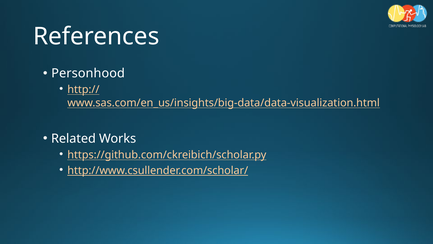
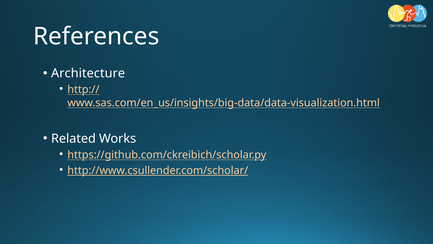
Personhood: Personhood -> Architecture
